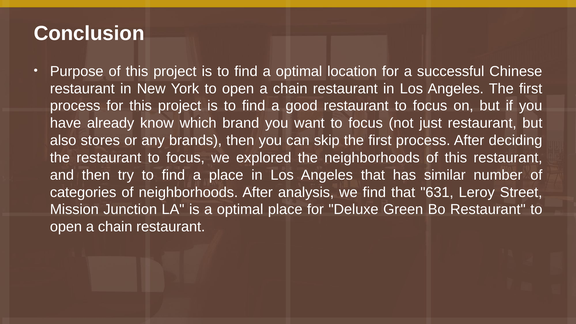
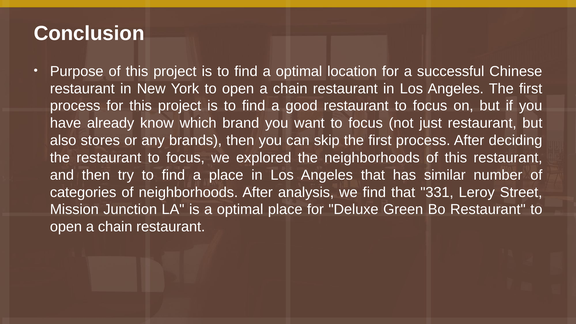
631: 631 -> 331
